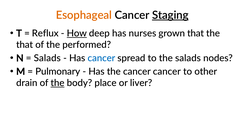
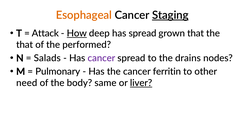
Reflux: Reflux -> Attack
has nurses: nurses -> spread
cancer at (101, 58) colour: blue -> purple
the salads: salads -> drains
cancer cancer: cancer -> ferritin
drain: drain -> need
the at (57, 83) underline: present -> none
place: place -> same
liver underline: none -> present
